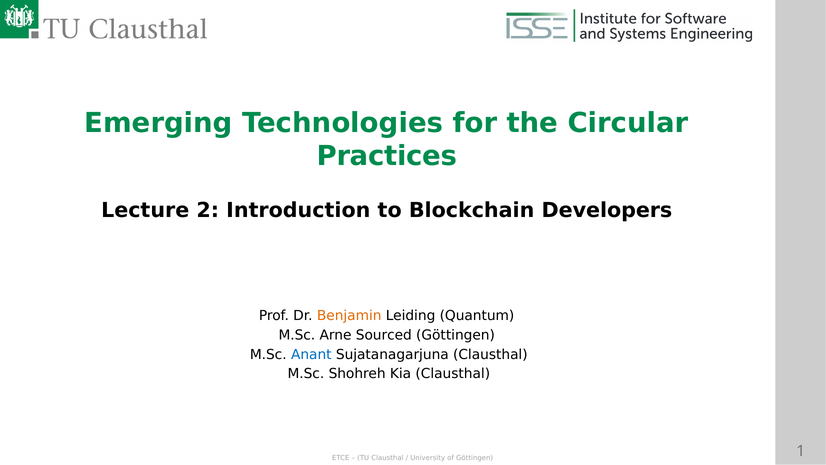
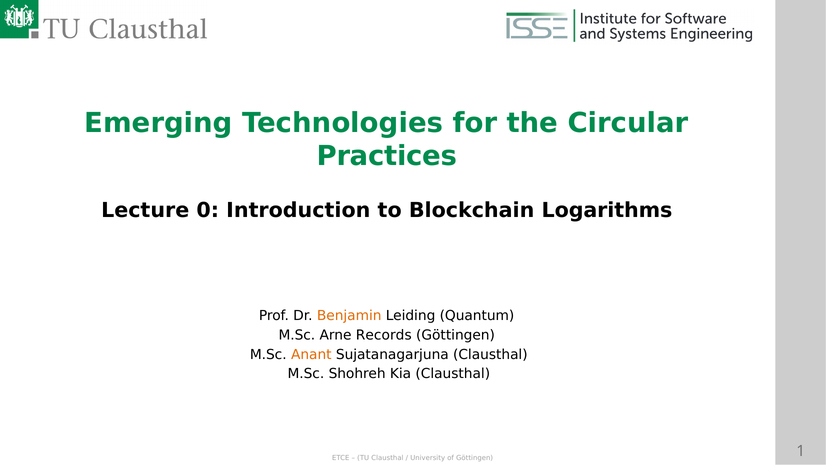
2: 2 -> 0
Developers: Developers -> Logarithms
Sourced: Sourced -> Records
Anant colour: blue -> orange
